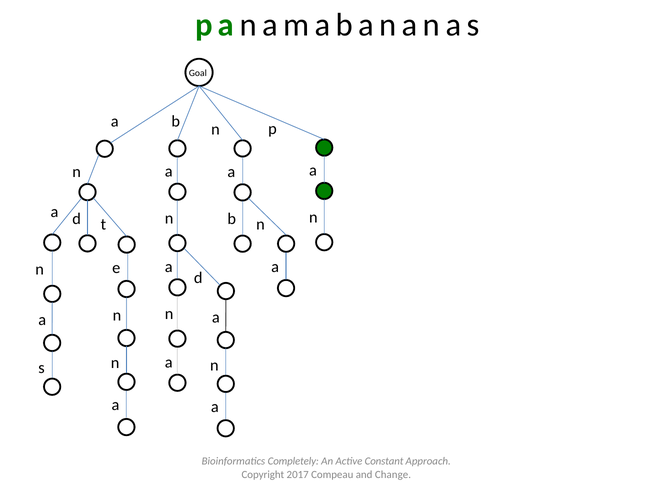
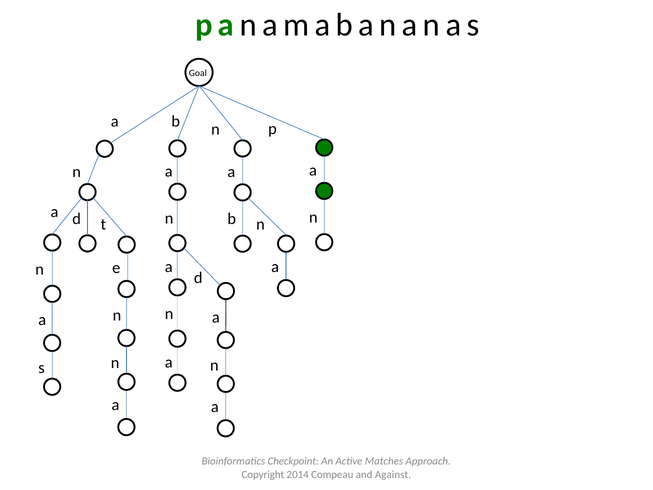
Completely: Completely -> Checkpoint
Constant: Constant -> Matches
2017: 2017 -> 2014
Change: Change -> Against
